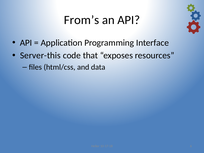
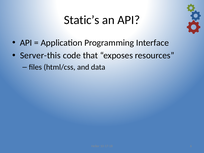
From’s: From’s -> Static’s
